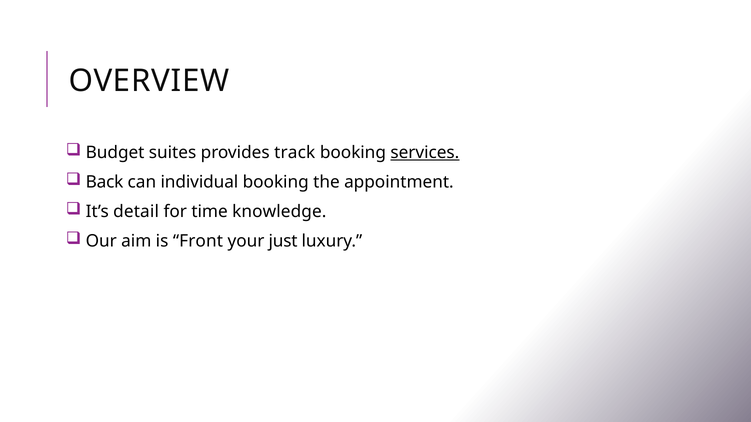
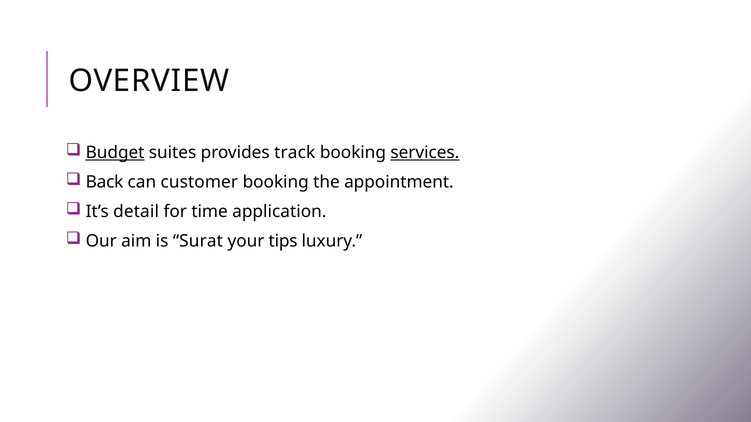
Budget underline: none -> present
individual: individual -> customer
knowledge: knowledge -> application
Front: Front -> Surat
just: just -> tips
